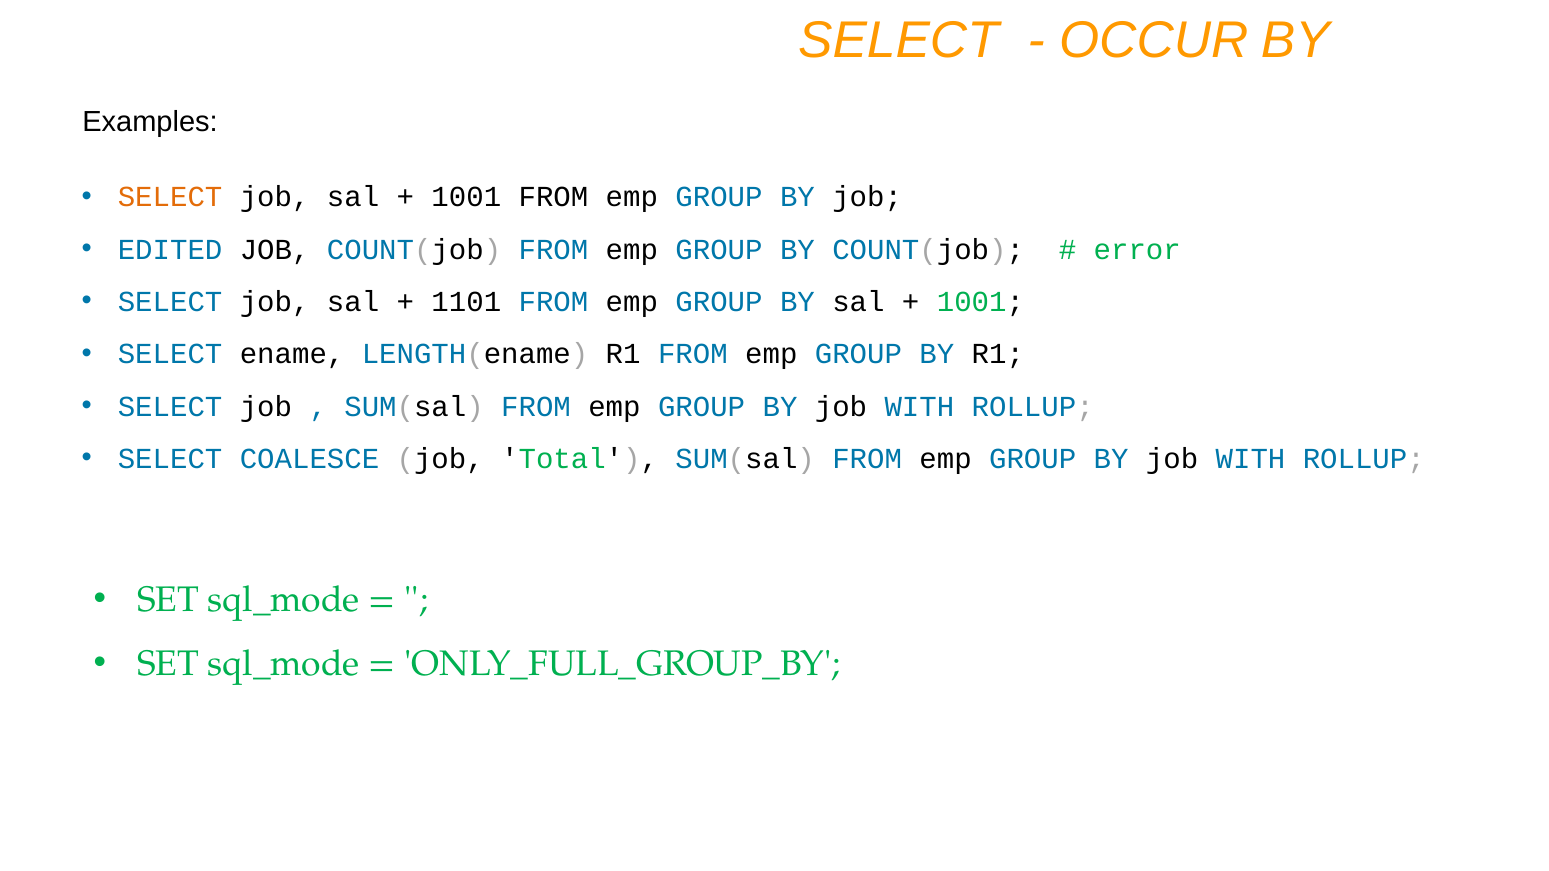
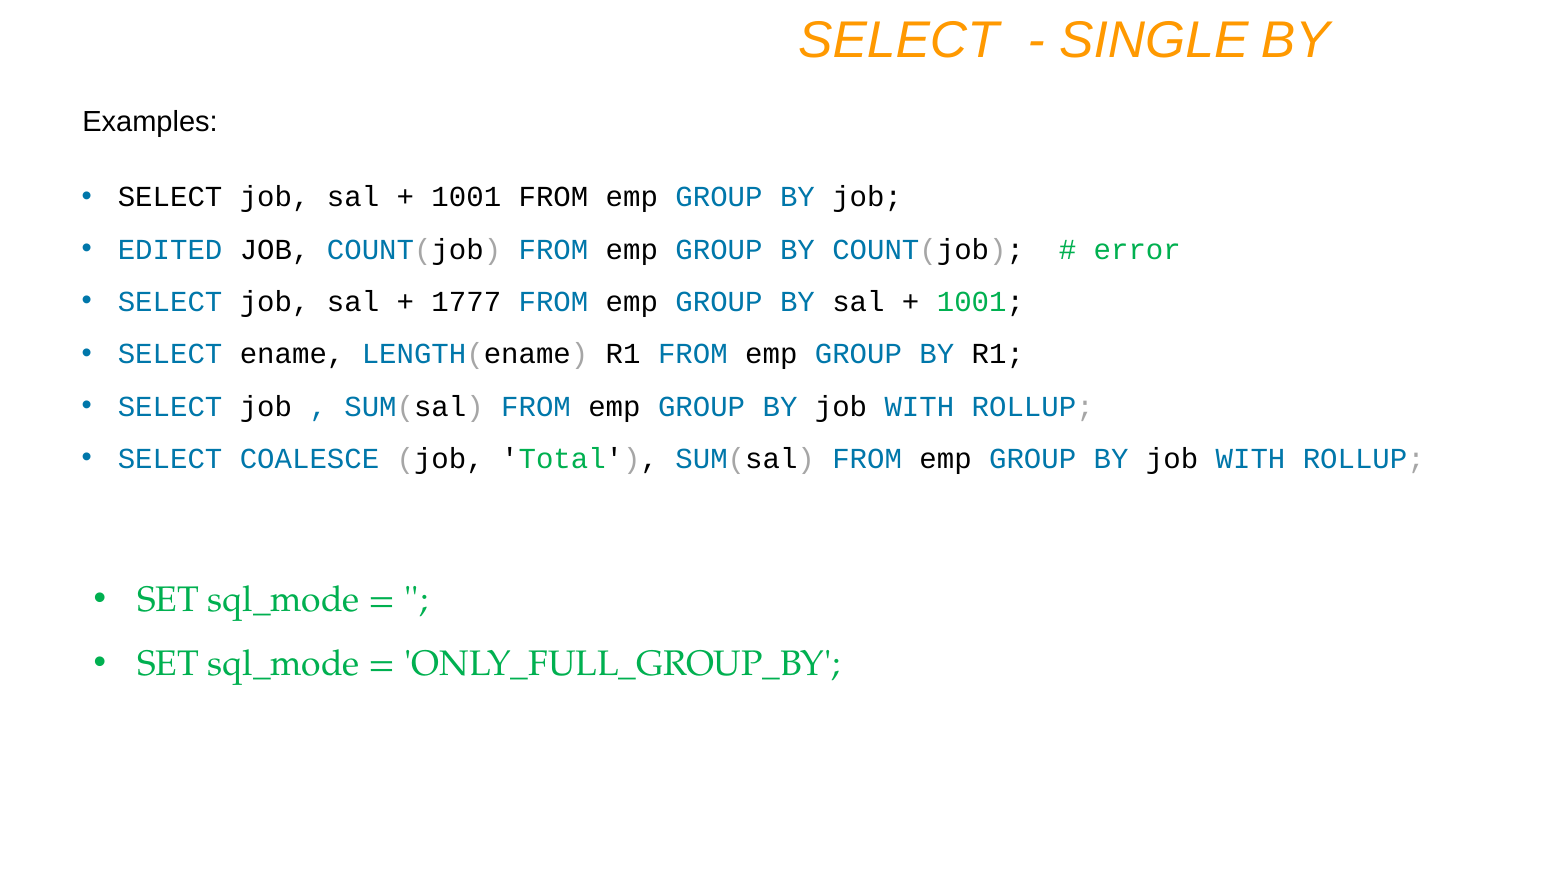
OCCUR: OCCUR -> SINGLE
SELECT at (170, 197) colour: orange -> black
1101: 1101 -> 1777
